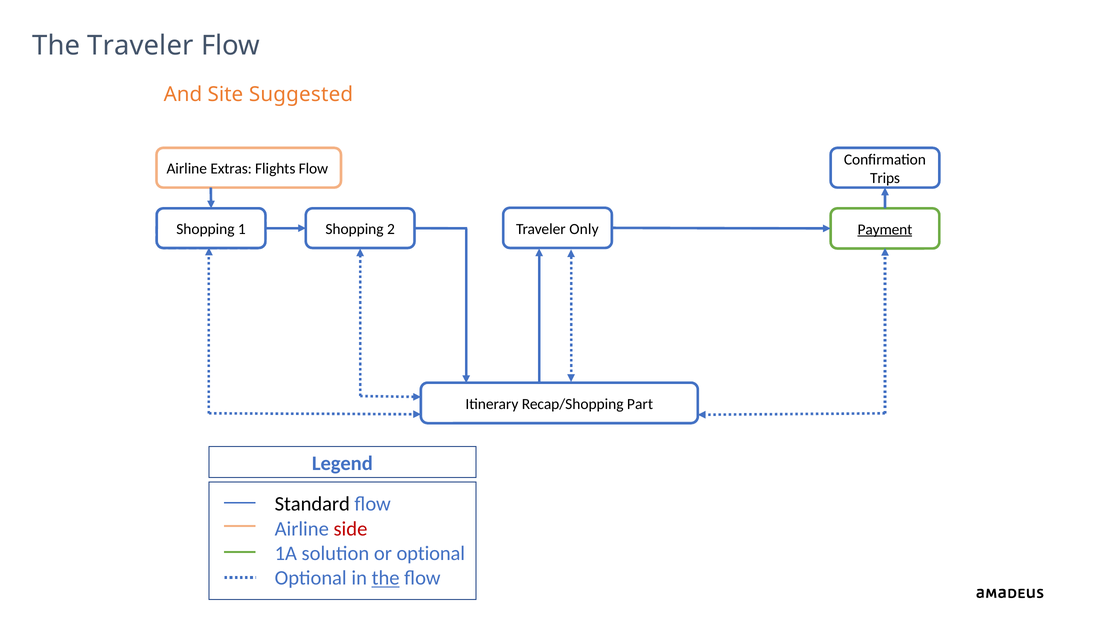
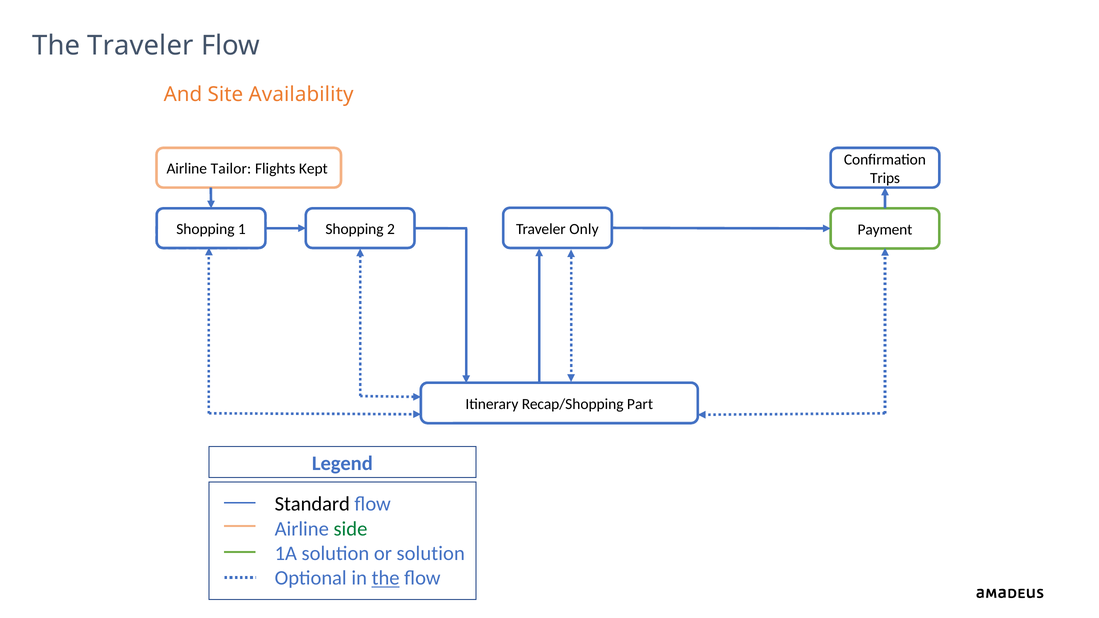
Suggested: Suggested -> Availability
Extras: Extras -> Tailor
Flights Flow: Flow -> Kept
Payment underline: present -> none
side colour: red -> green
or optional: optional -> solution
